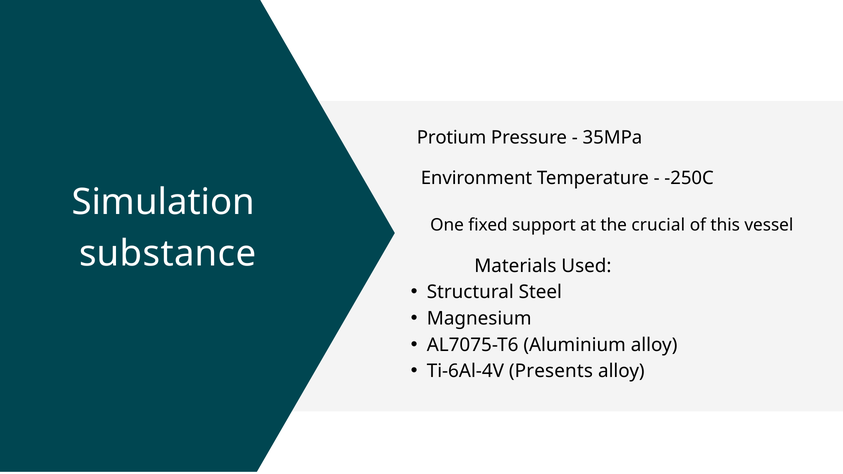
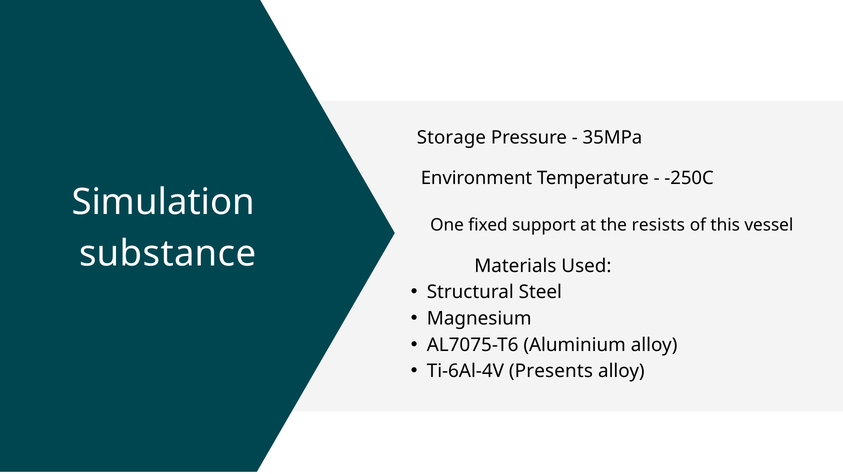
Protium: Protium -> Storage
crucial: crucial -> resists
